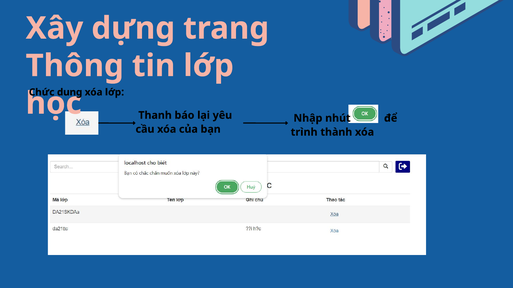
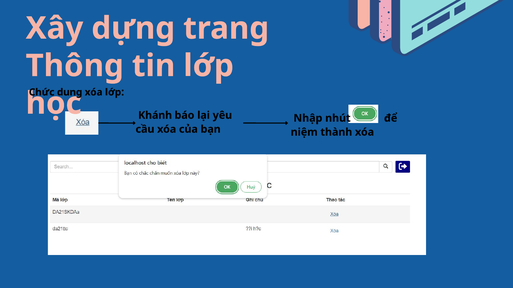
Thanh: Thanh -> Khánh
trình: trình -> niệm
